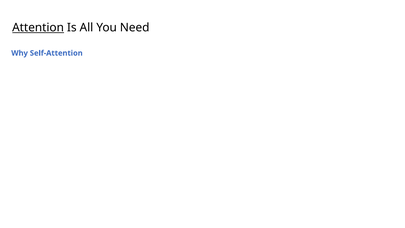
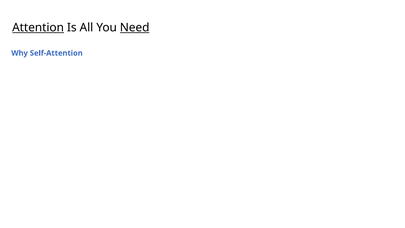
Need underline: none -> present
